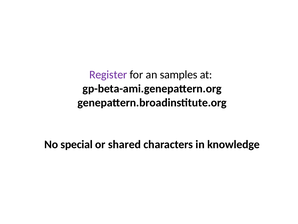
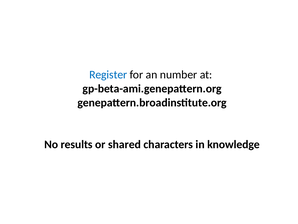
Register colour: purple -> blue
samples: samples -> number
special: special -> results
